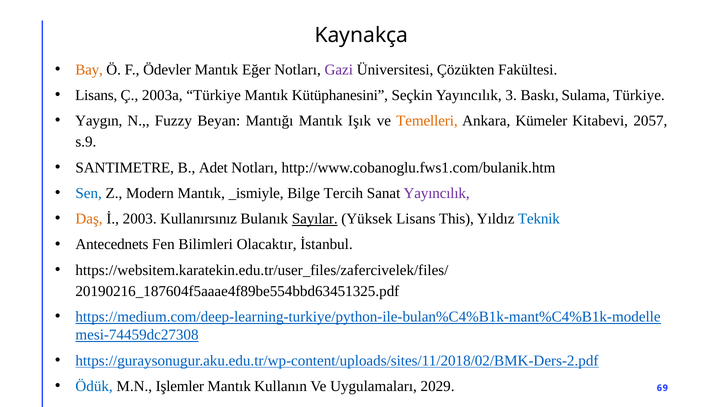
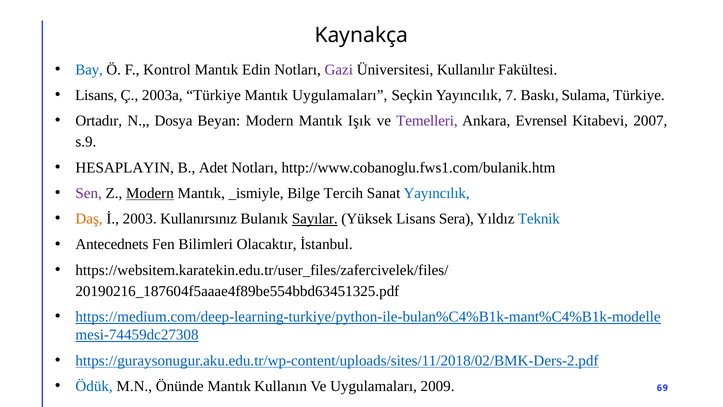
Bay colour: orange -> blue
Ödevler: Ödevler -> Kontrol
Eğer: Eğer -> Edin
Çözükten: Çözükten -> Kullanılır
Mantık Kütüphanesini: Kütüphanesini -> Uygulamaları
3: 3 -> 7
Yaygın: Yaygın -> Ortadır
Fuzzy: Fuzzy -> Dosya
Beyan Mantığı: Mantığı -> Modern
Temelleri colour: orange -> purple
Kümeler: Kümeler -> Evrensel
2057: 2057 -> 2007
SANTIMETRE: SANTIMETRE -> HESAPLAYIN
Sen colour: blue -> purple
Modern at (150, 193) underline: none -> present
Yayıncılık at (437, 193) colour: purple -> blue
This: This -> Sera
Işlemler: Işlemler -> Önünde
2029: 2029 -> 2009
